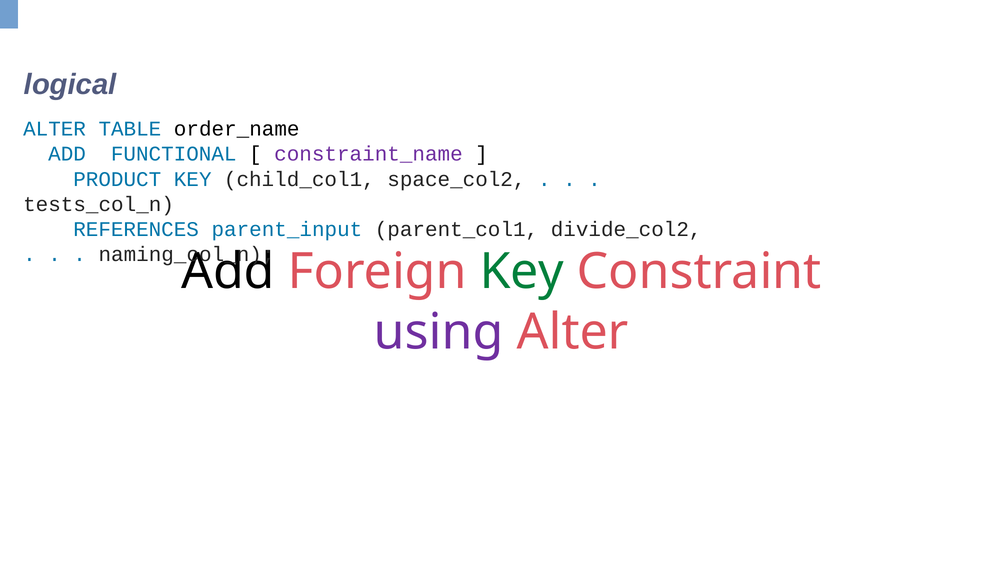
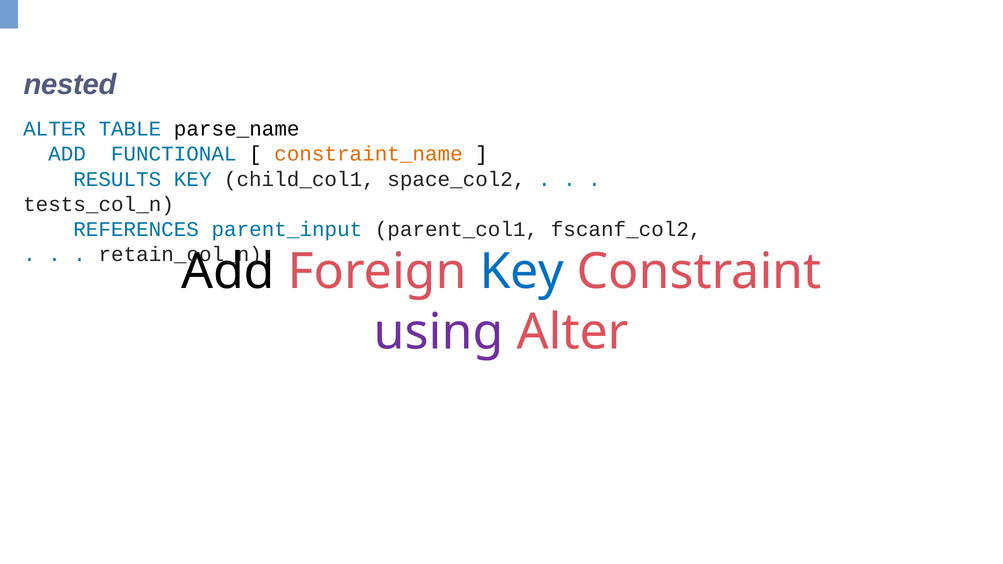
logical: logical -> nested
order_name: order_name -> parse_name
constraint_name colour: purple -> orange
PRODUCT: PRODUCT -> RESULTS
divide_col2: divide_col2 -> fscanf_col2
naming_col_n: naming_col_n -> retain_col_n
Key at (522, 272) colour: green -> blue
